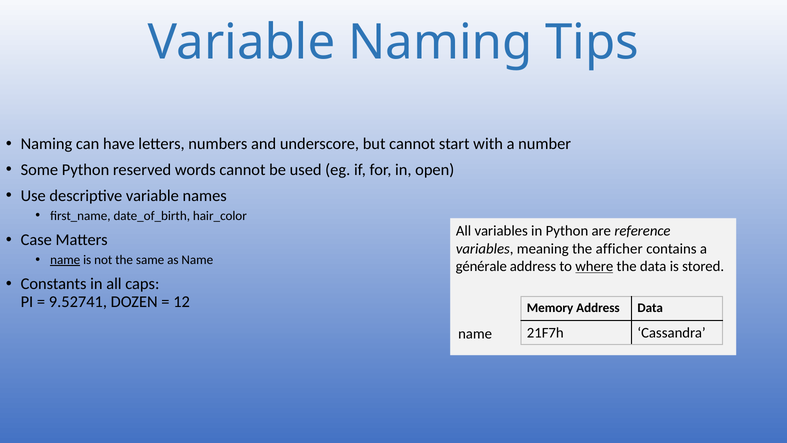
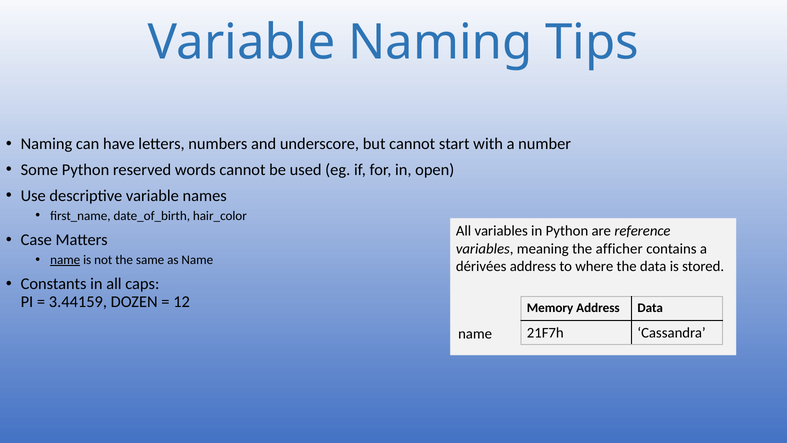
générale: générale -> dérivées
where underline: present -> none
9.52741: 9.52741 -> 3.44159
